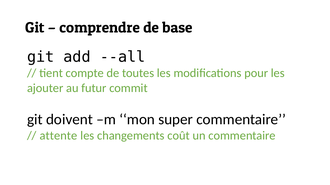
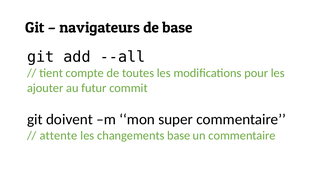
comprendre: comprendre -> navigateurs
changements coût: coût -> base
